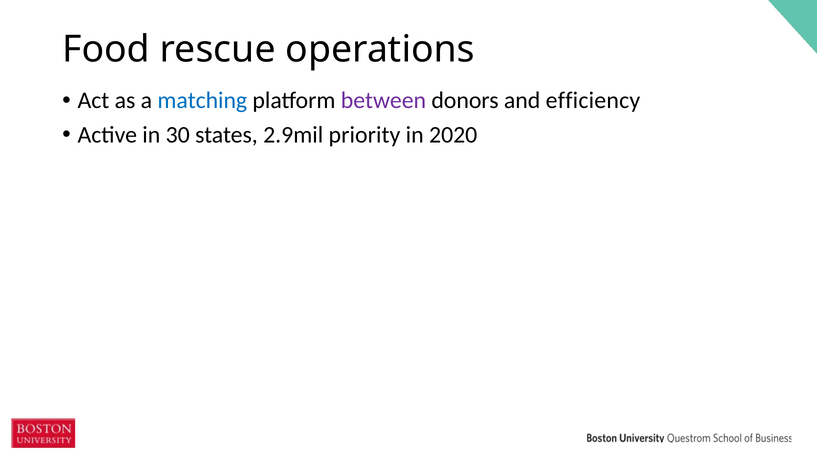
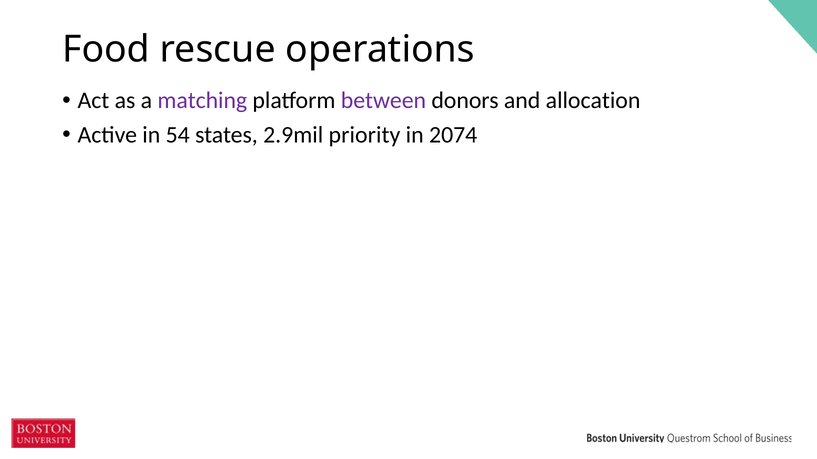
matching colour: blue -> purple
efficiency: efficiency -> allocation
30: 30 -> 54
2020: 2020 -> 2074
